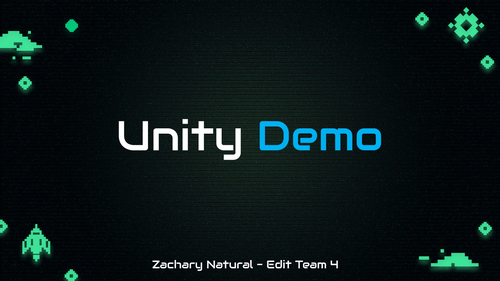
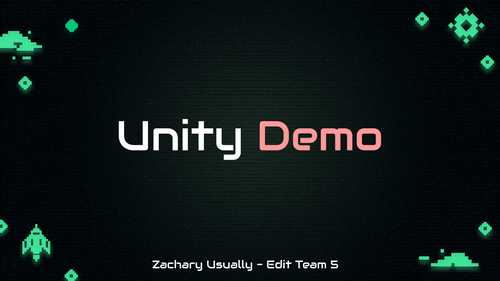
Demo colour: light blue -> pink
Natural: Natural -> Usually
4: 4 -> 5
